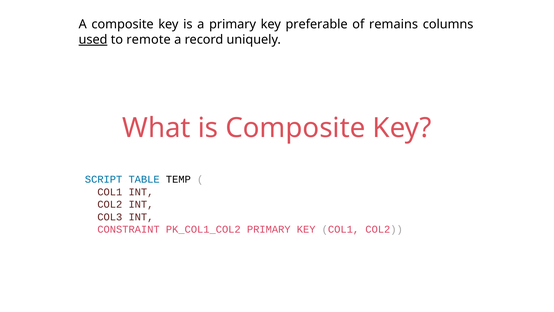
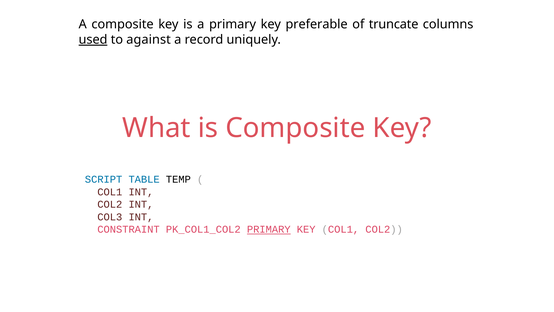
remains: remains -> truncate
remote: remote -> against
PRIMARY at (269, 229) underline: none -> present
